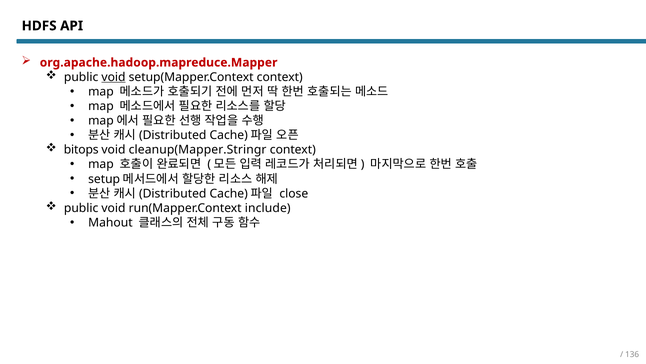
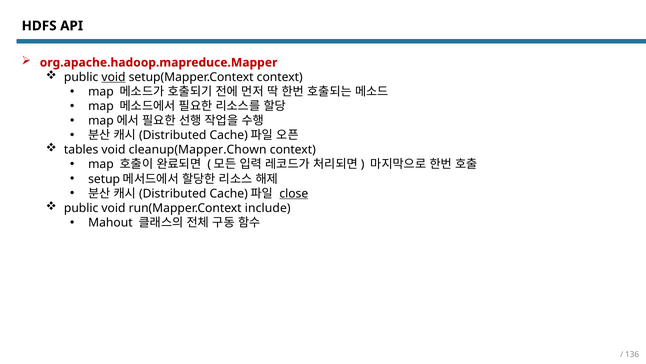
bitops: bitops -> tables
cleanup(Mapper.Stringr: cleanup(Mapper.Stringr -> cleanup(Mapper.Chown
close underline: none -> present
